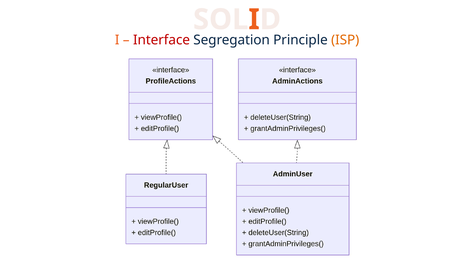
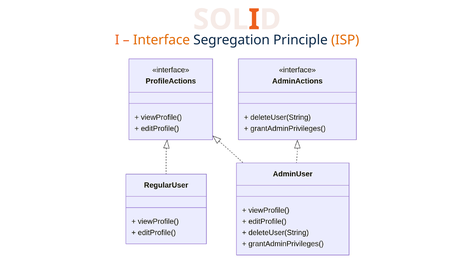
Interface colour: red -> orange
